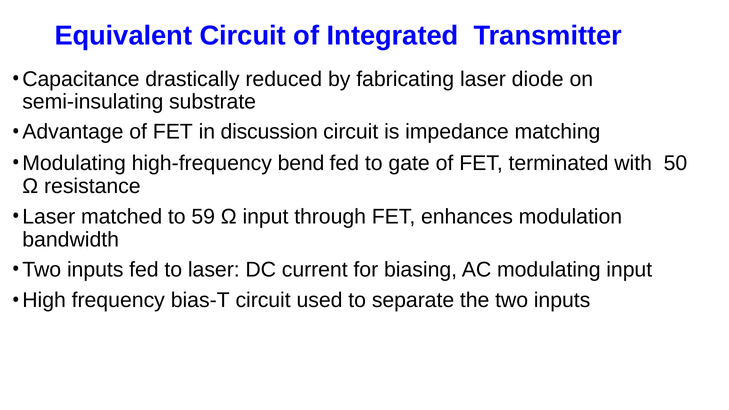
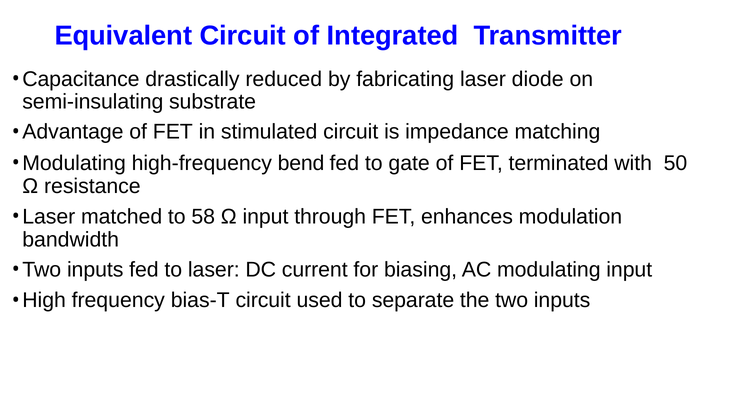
discussion: discussion -> stimulated
59: 59 -> 58
